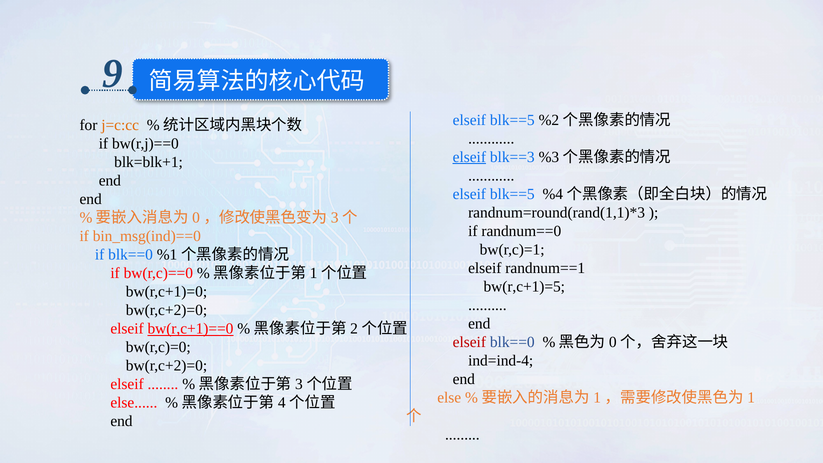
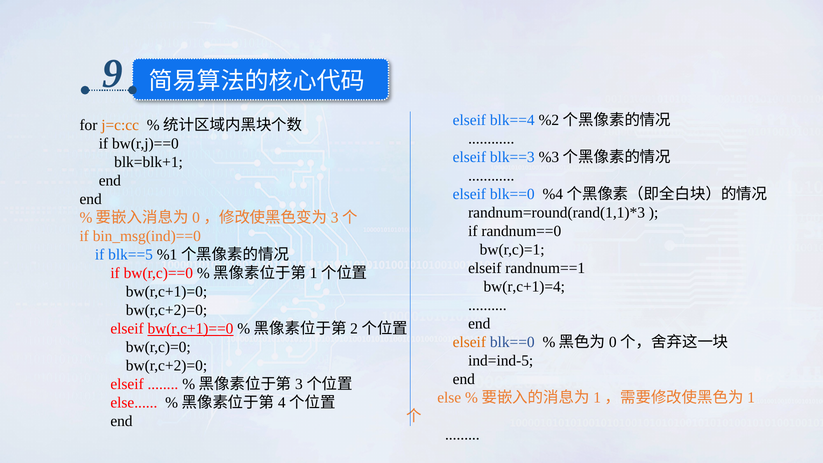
blk==5 at (512, 120): blk==5 -> blk==4
elseif at (469, 157) underline: present -> none
blk==5 at (512, 194): blk==5 -> blk==0
if blk==0: blk==0 -> blk==5
bw(r,c+1)=5: bw(r,c+1)=5 -> bw(r,c+1)=4
elseif at (469, 342) colour: red -> orange
ind=ind-4: ind=ind-4 -> ind=ind-5
